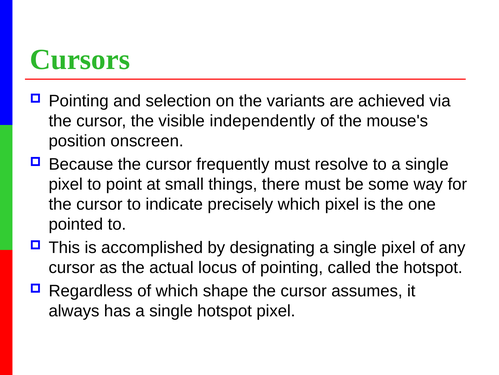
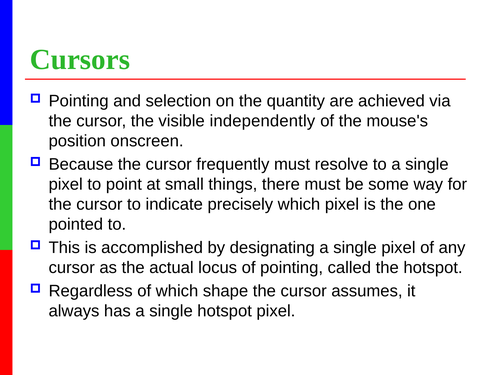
variants: variants -> quantity
